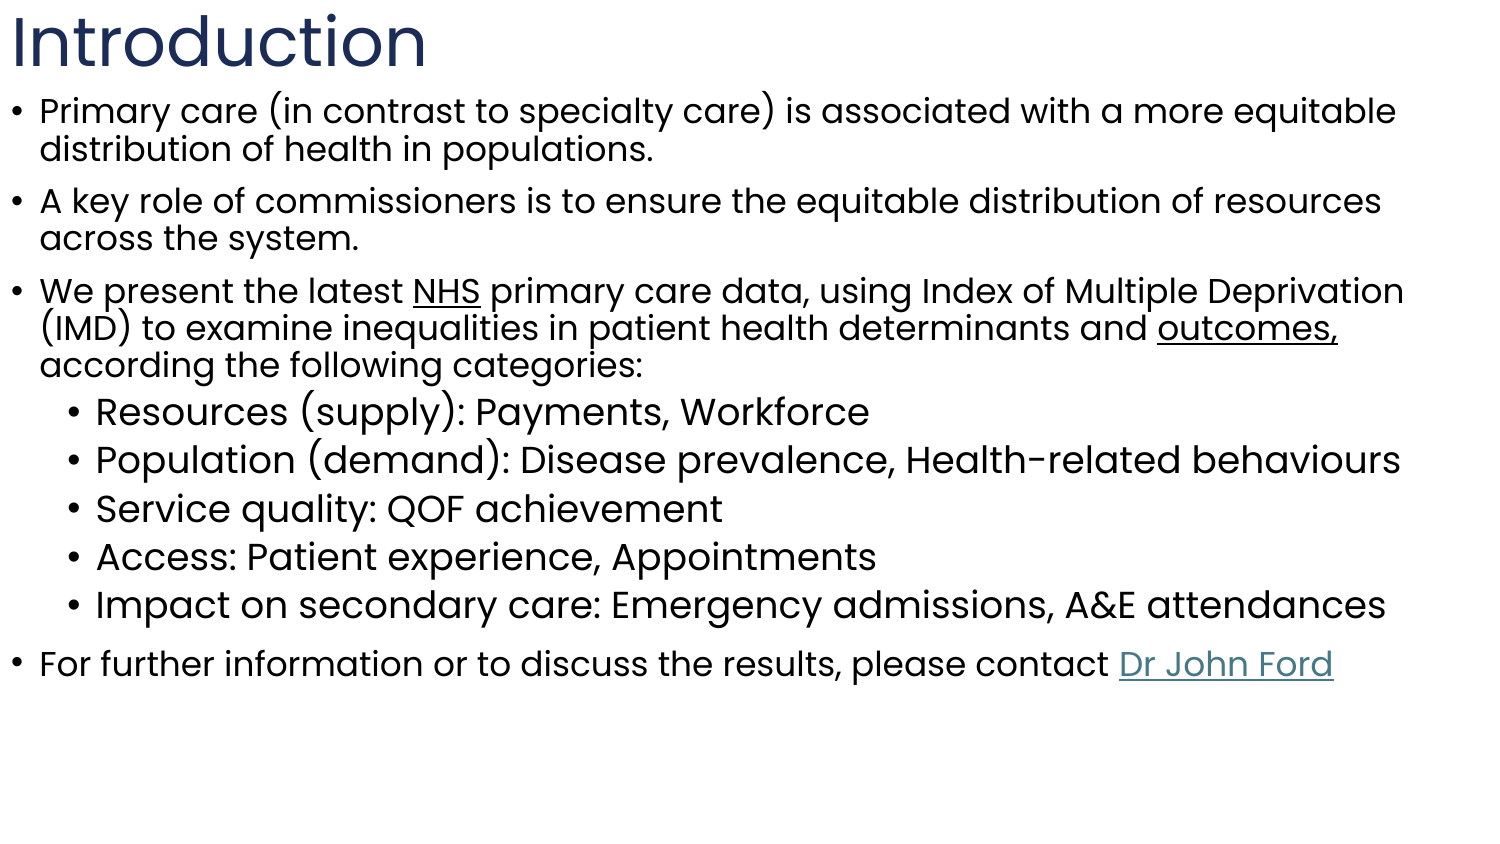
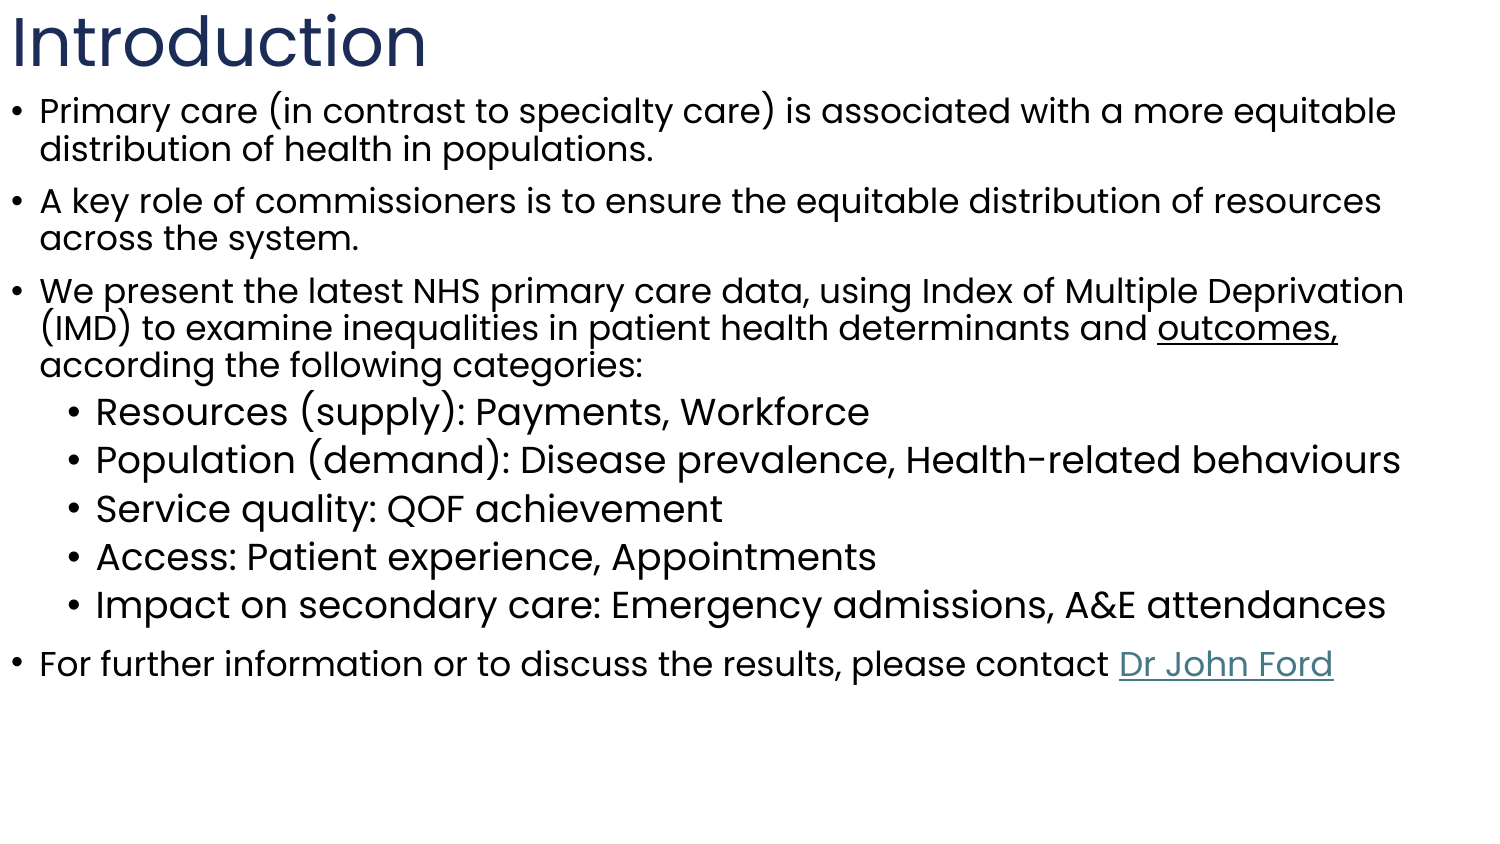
NHS underline: present -> none
